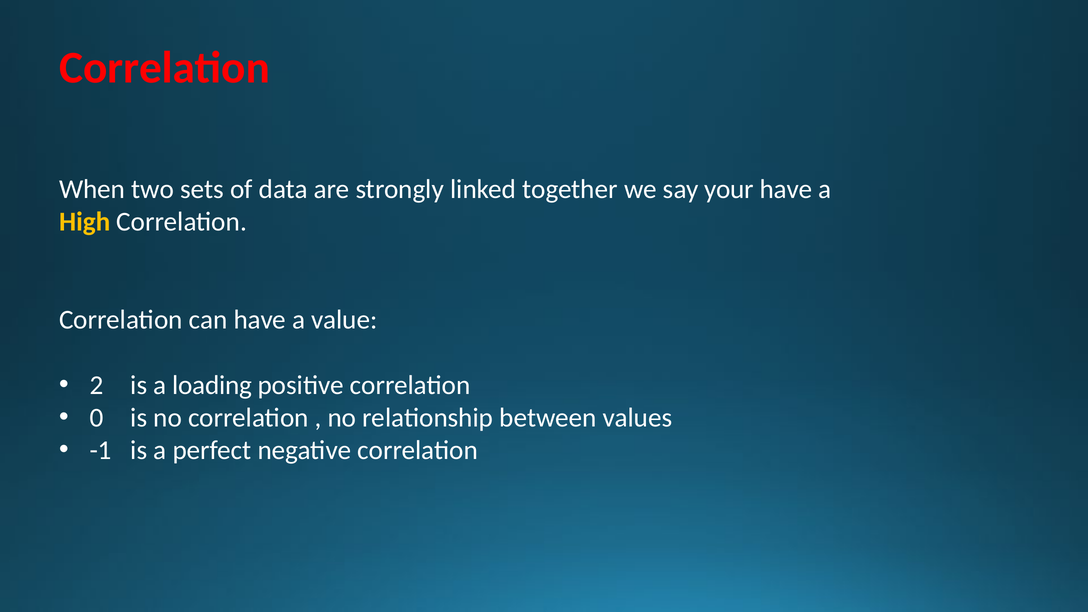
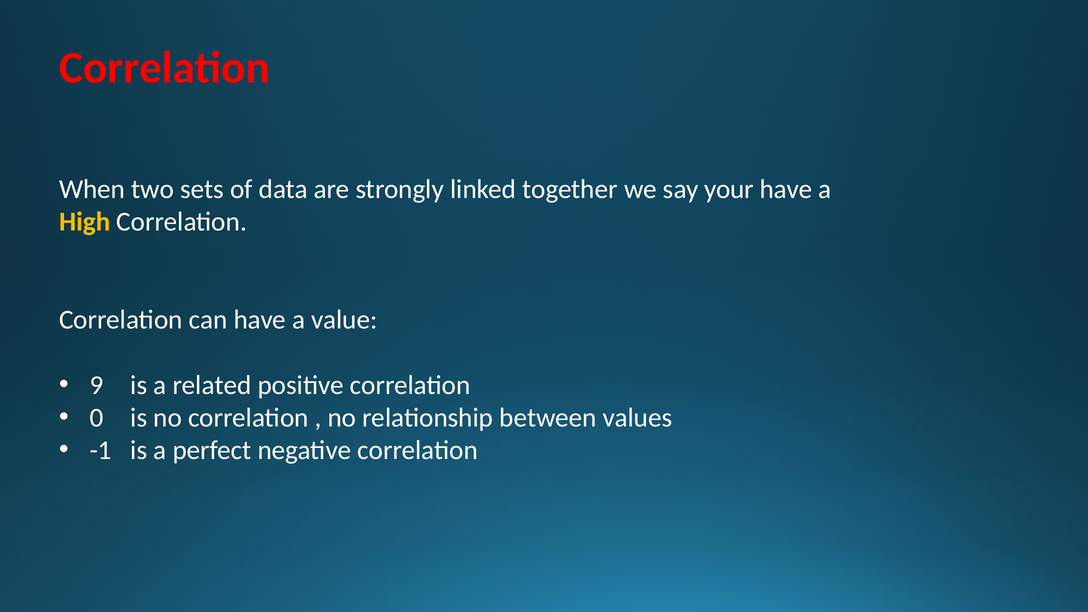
2: 2 -> 9
loading: loading -> related
